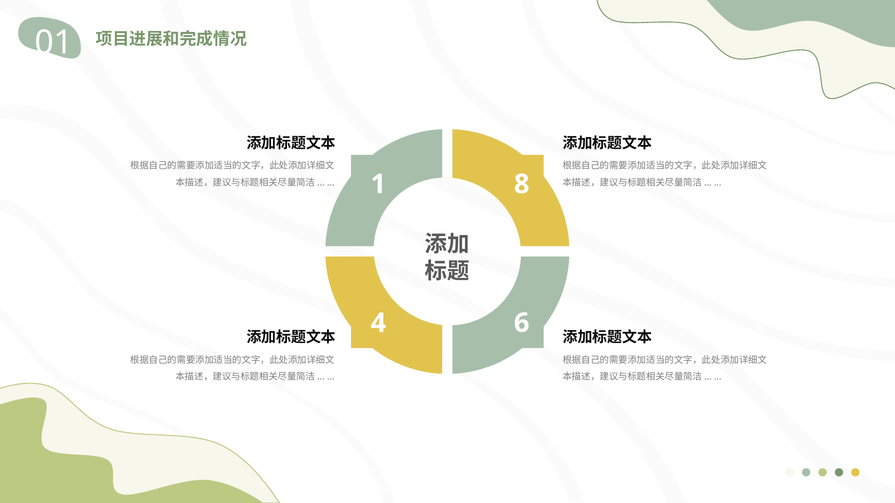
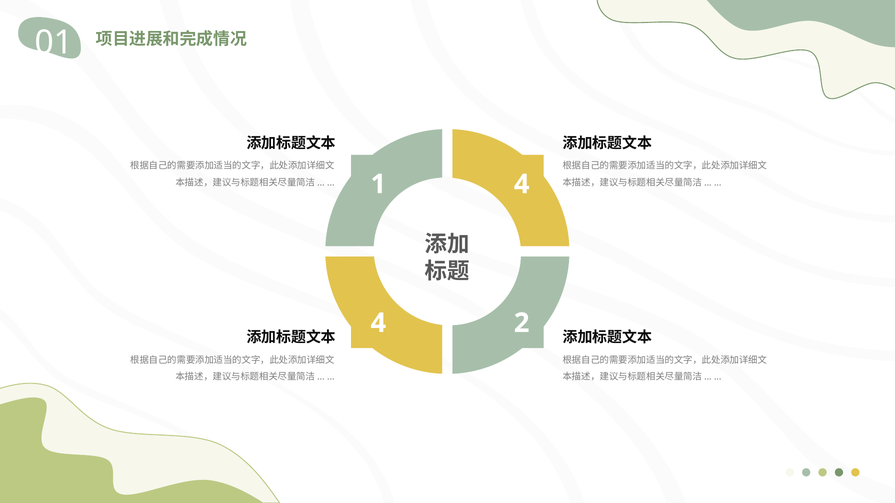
1 8: 8 -> 4
6: 6 -> 2
